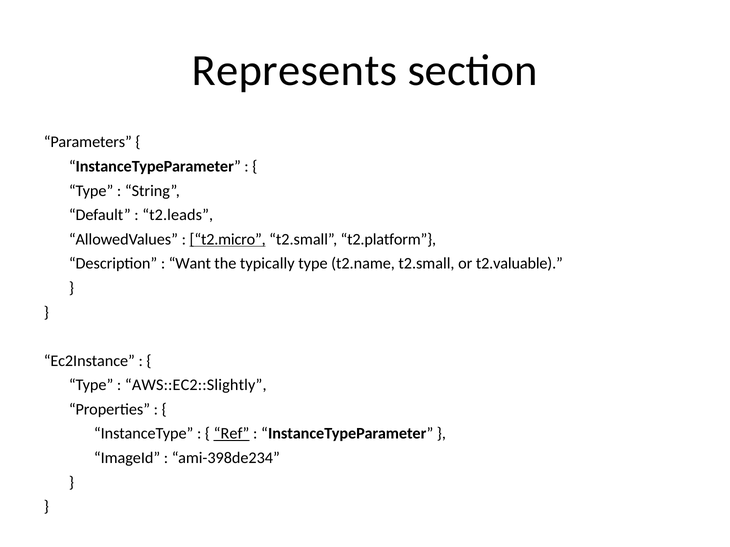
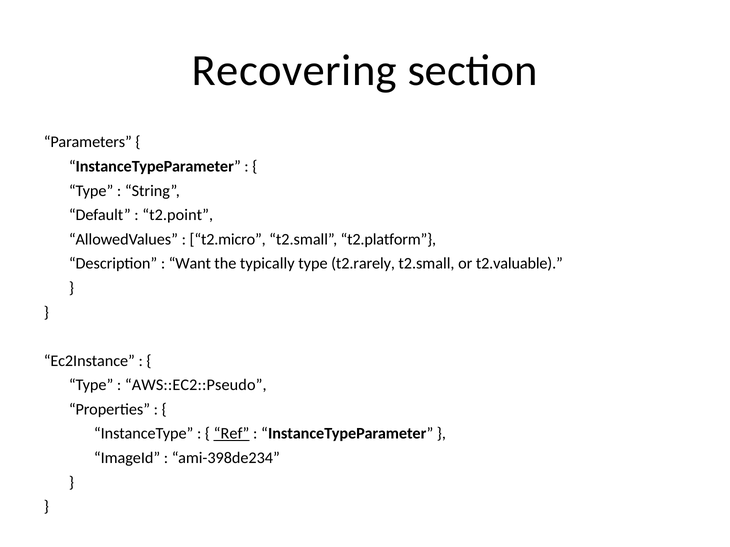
Represents: Represents -> Recovering
t2.leads: t2.leads -> t2.point
t2.micro underline: present -> none
t2.name: t2.name -> t2.rarely
AWS::EC2::Slightly: AWS::EC2::Slightly -> AWS::EC2::Pseudo
